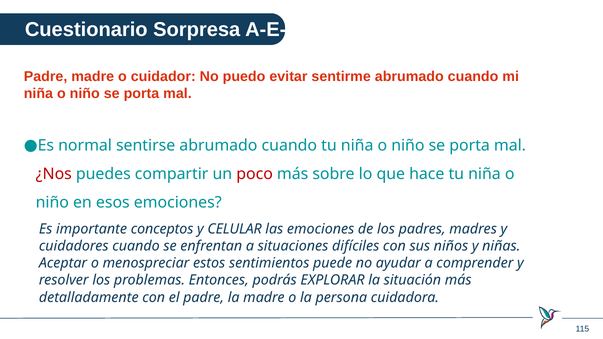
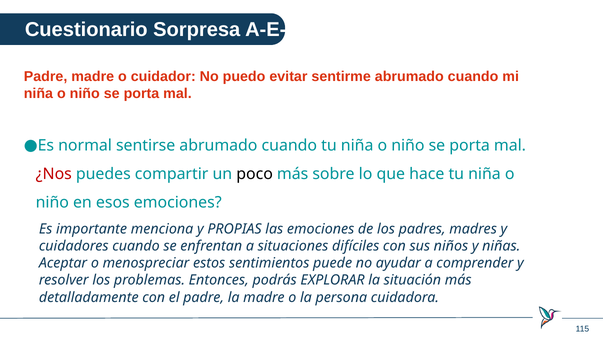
poco colour: red -> black
conceptos: conceptos -> menciona
CELULAR: CELULAR -> PROPIAS
